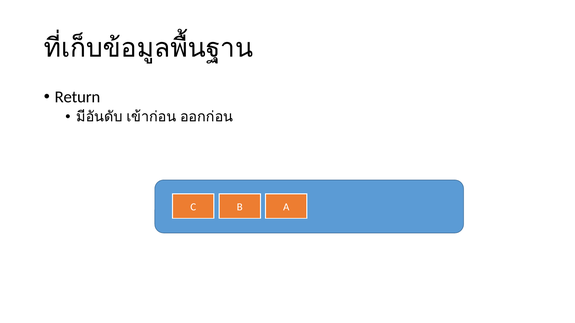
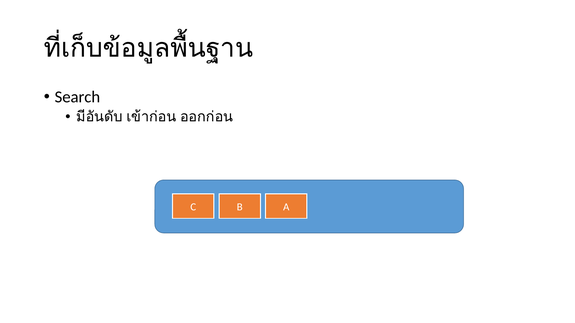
Return: Return -> Search
